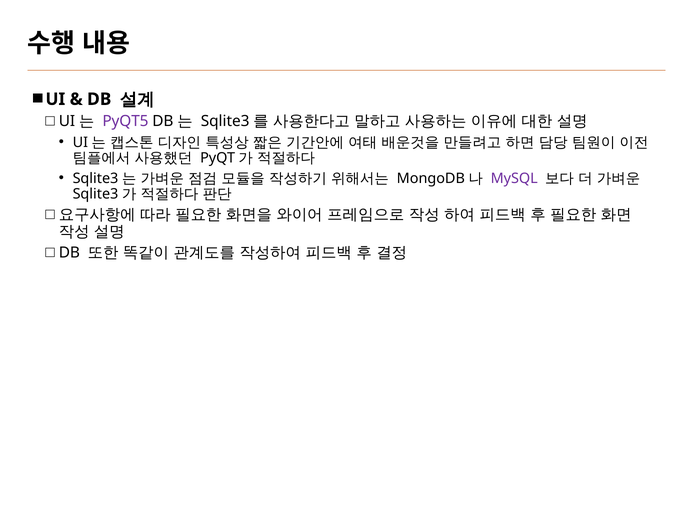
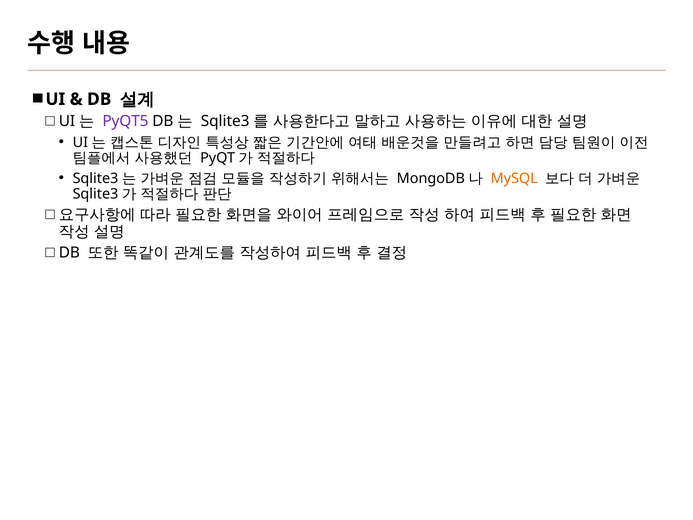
MySQL colour: purple -> orange
